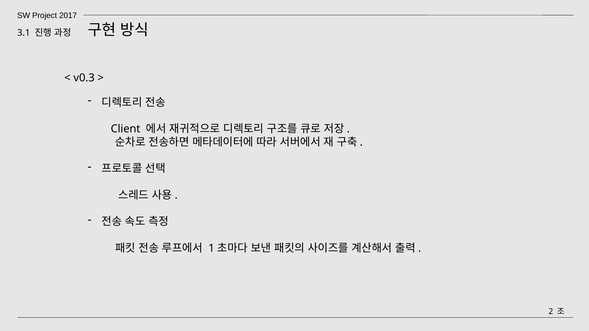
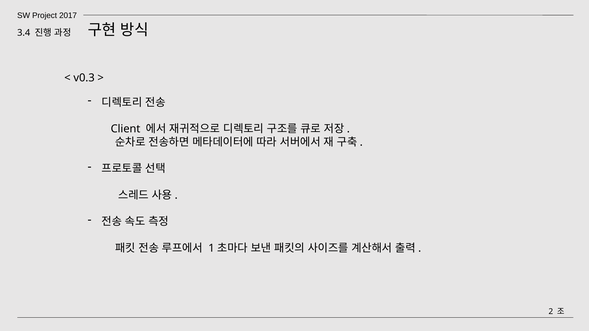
3.1: 3.1 -> 3.4
